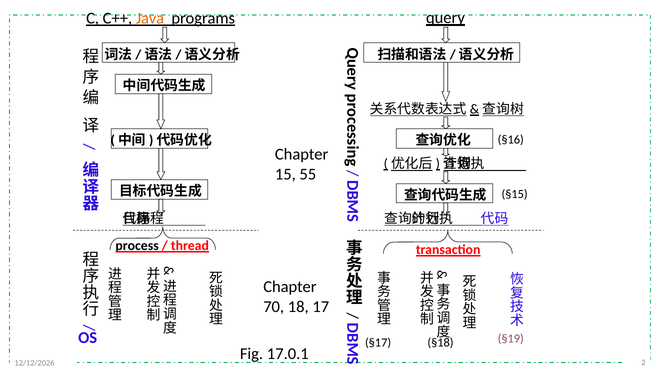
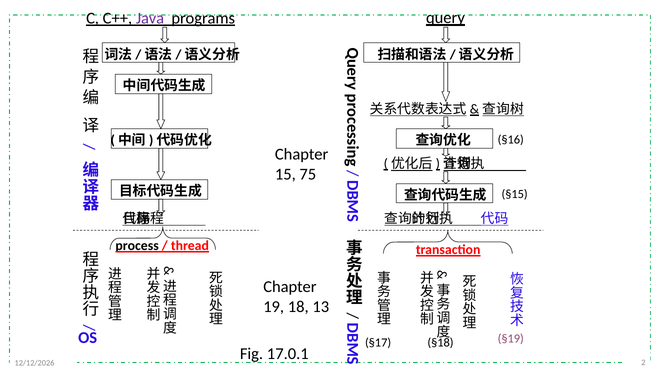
Java colour: orange -> purple
55: 55 -> 75
70: 70 -> 19
17: 17 -> 13
